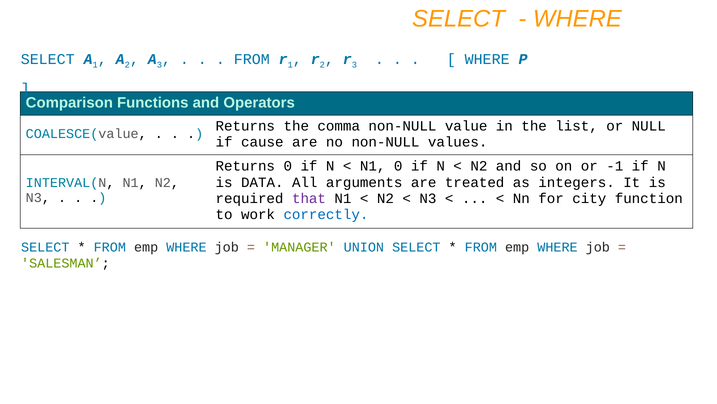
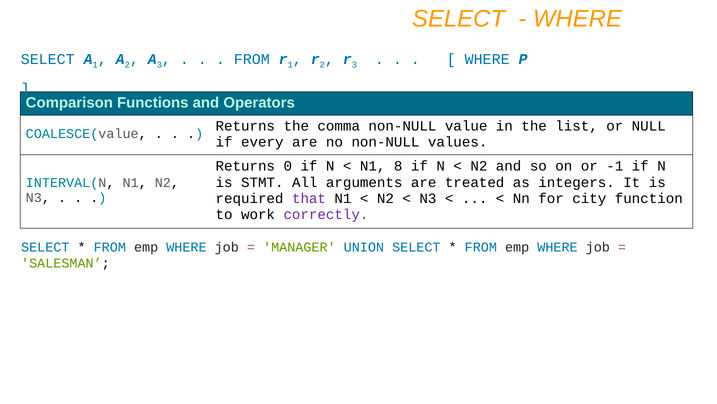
cause: cause -> every
N1 0: 0 -> 8
DATA: DATA -> STMT
correctly colour: blue -> purple
